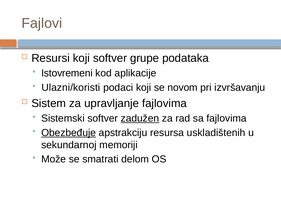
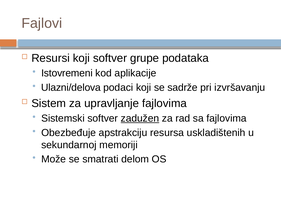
Ulazni/koristi: Ulazni/koristi -> Ulazni/delova
novom: novom -> sadrže
Obezbeđuje underline: present -> none
